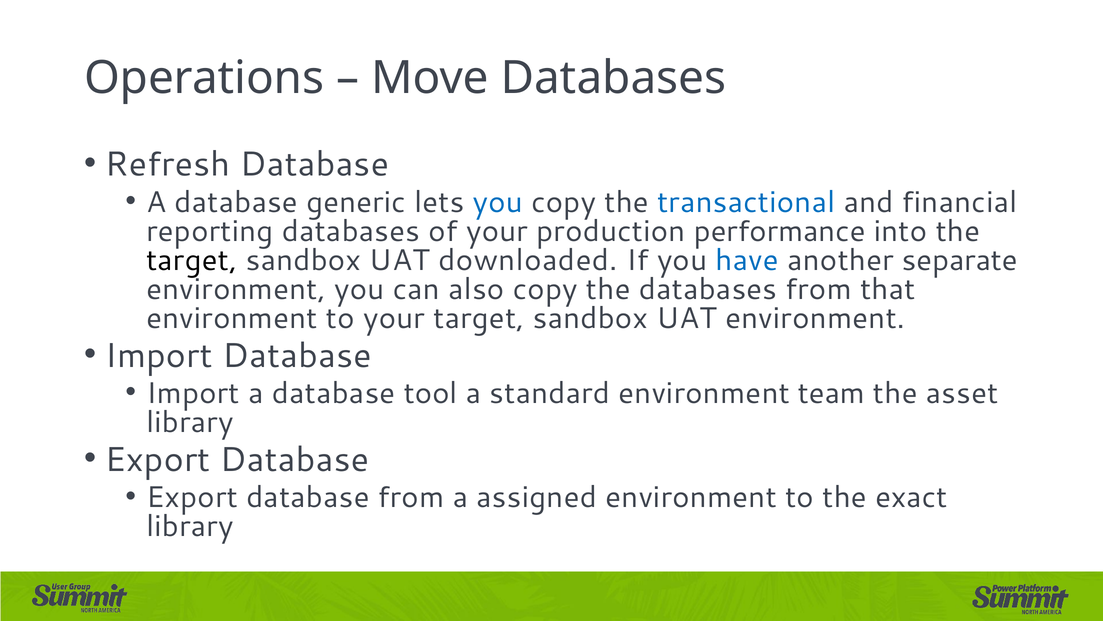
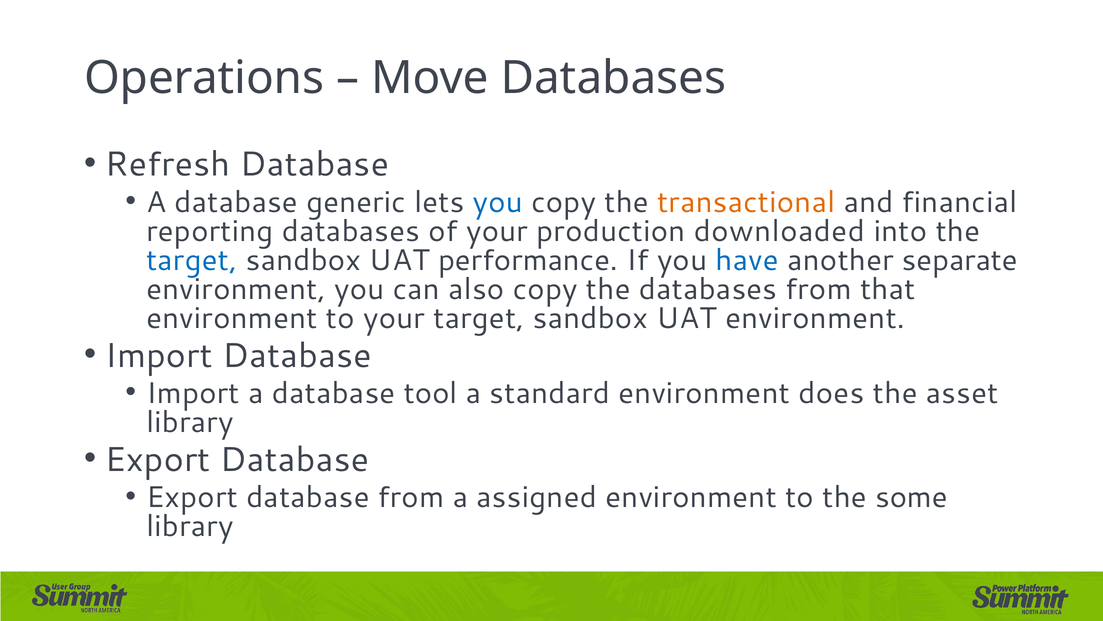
transactional colour: blue -> orange
performance: performance -> downloaded
target at (192, 260) colour: black -> blue
downloaded: downloaded -> performance
team: team -> does
exact: exact -> some
